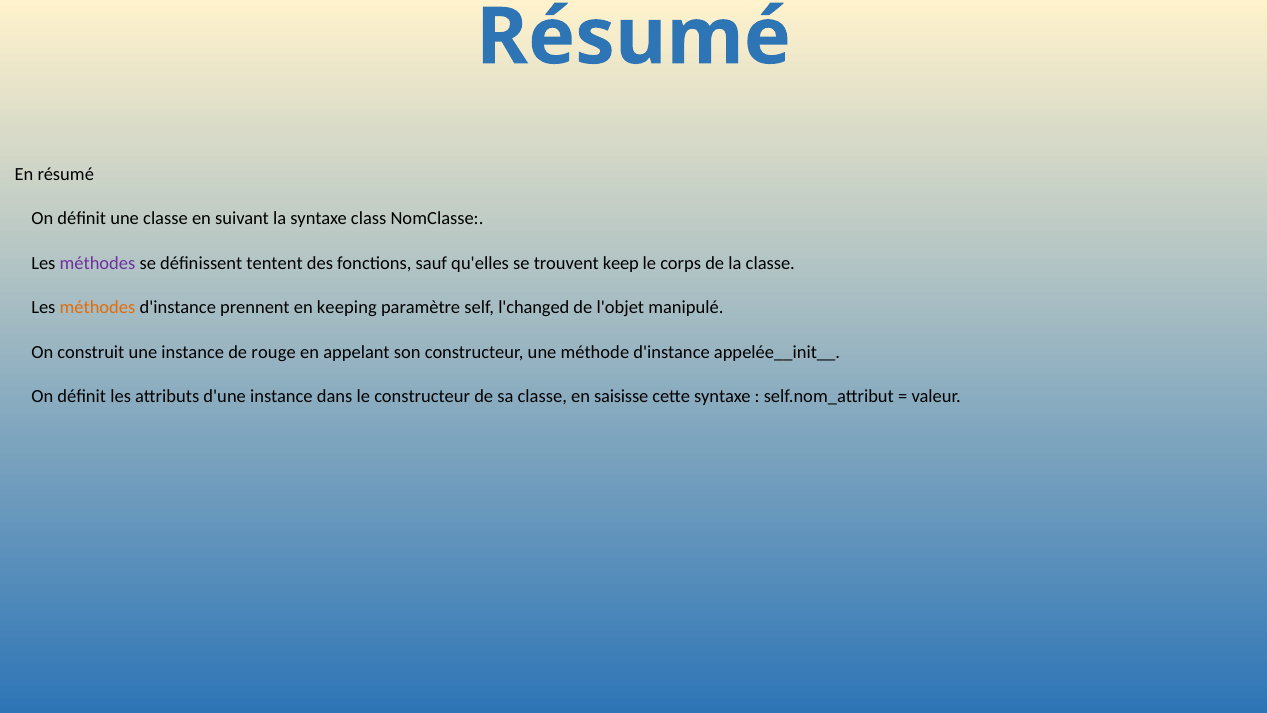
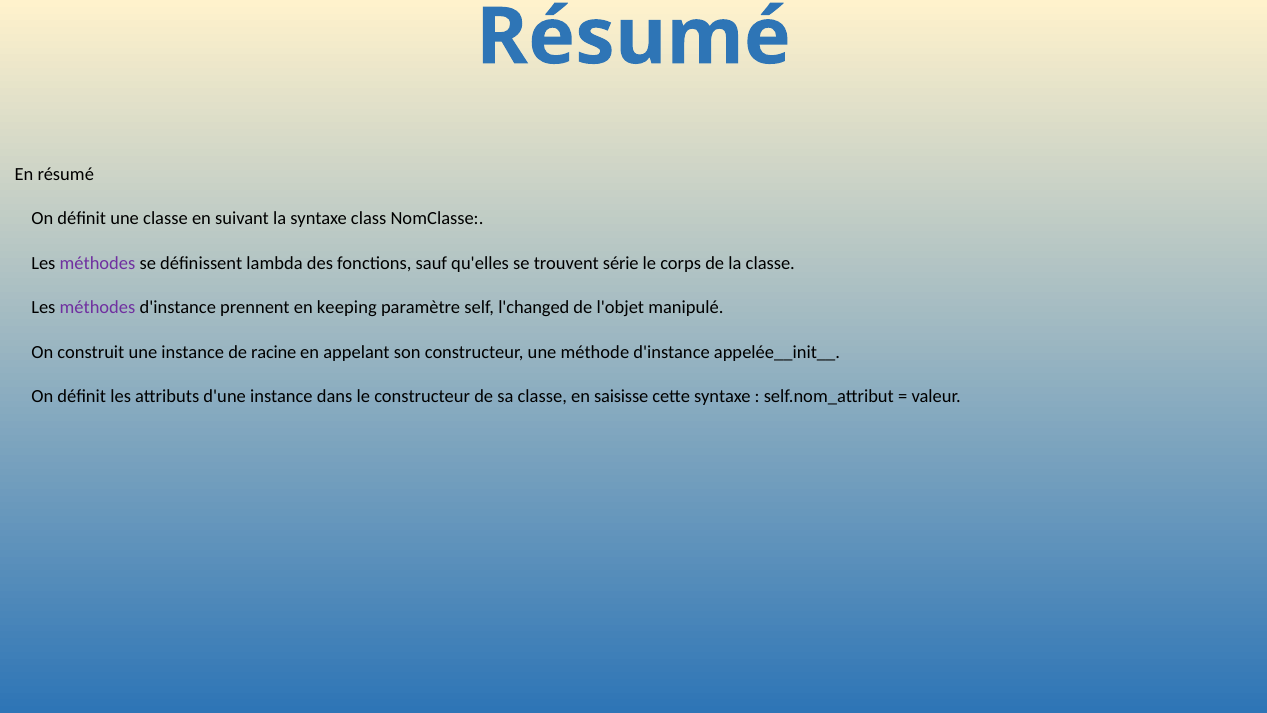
tentent: tentent -> lambda
keep: keep -> série
méthodes at (98, 307) colour: orange -> purple
rouge: rouge -> racine
